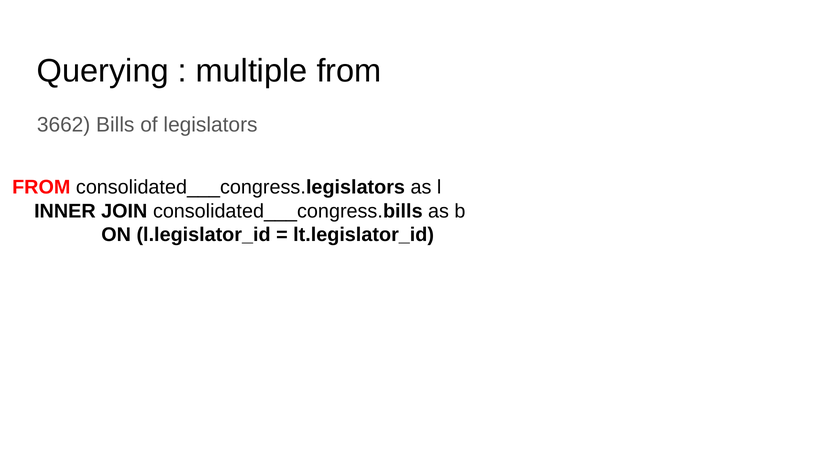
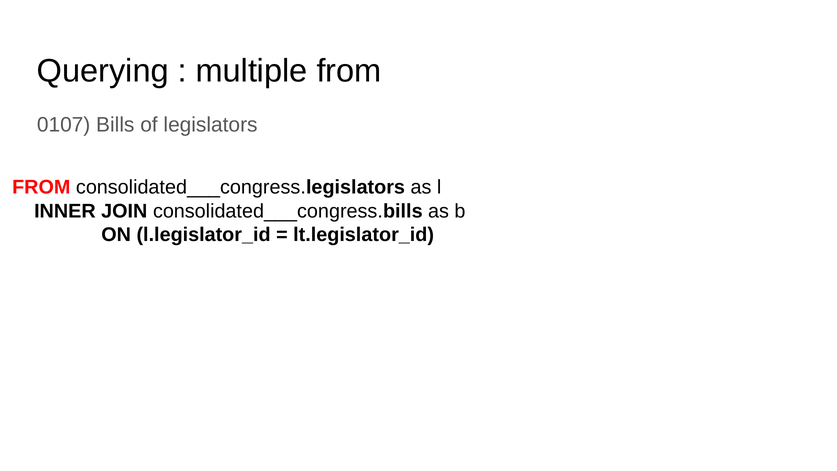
3662: 3662 -> 0107
